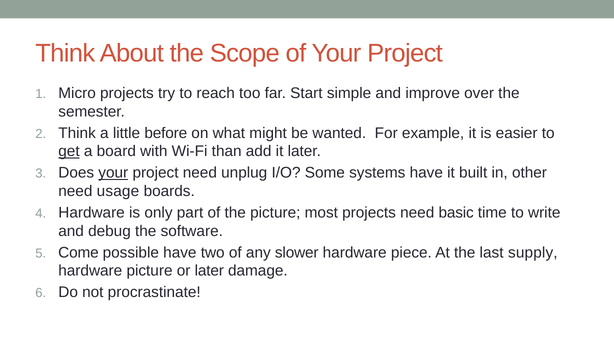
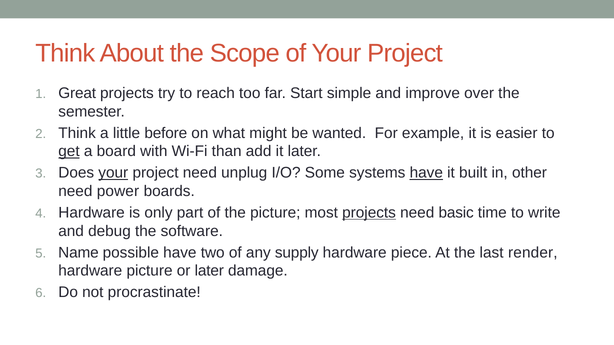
Micro: Micro -> Great
have at (426, 173) underline: none -> present
usage: usage -> power
projects at (369, 213) underline: none -> present
Come: Come -> Name
slower: slower -> supply
supply: supply -> render
